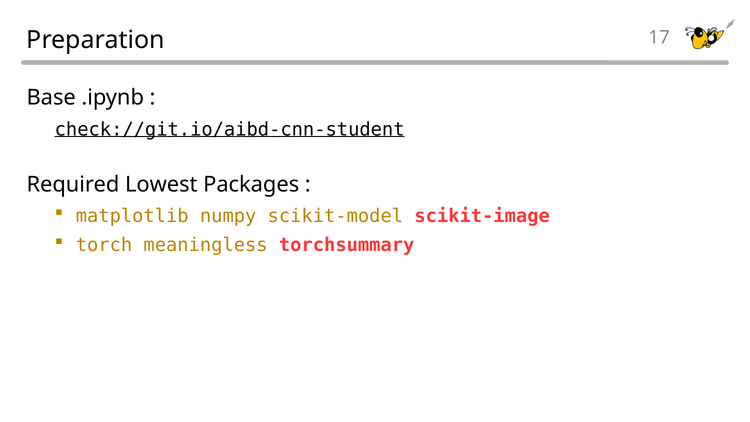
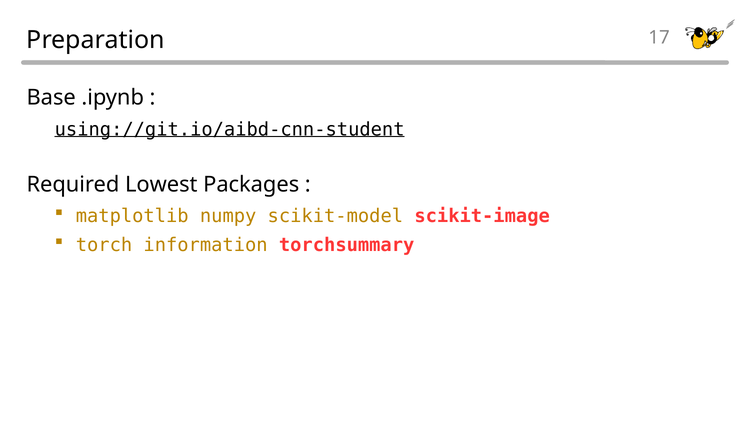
check://git.io/aibd-cnn-student: check://git.io/aibd-cnn-student -> using://git.io/aibd-cnn-student
meaningless: meaningless -> information
